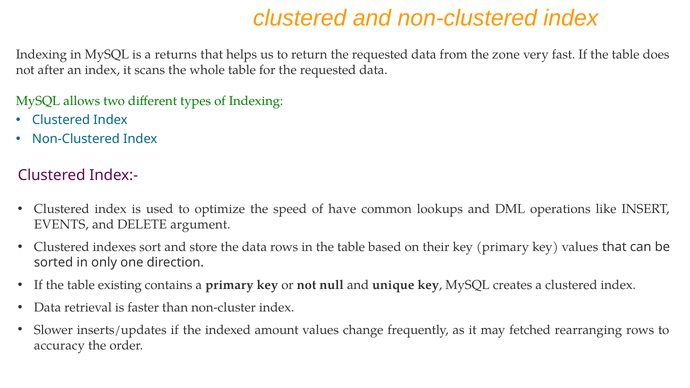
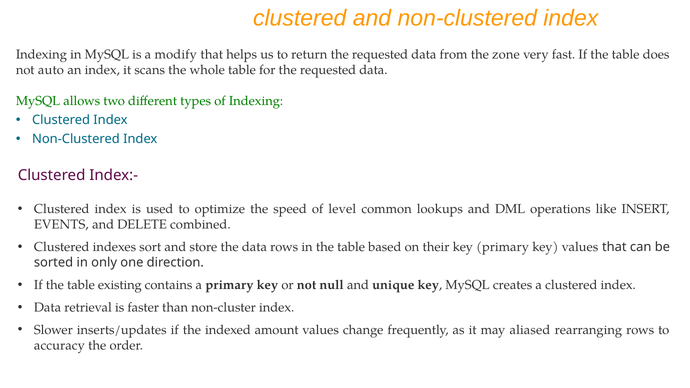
returns: returns -> modify
after: after -> auto
have: have -> level
argument: argument -> combined
fetched: fetched -> aliased
